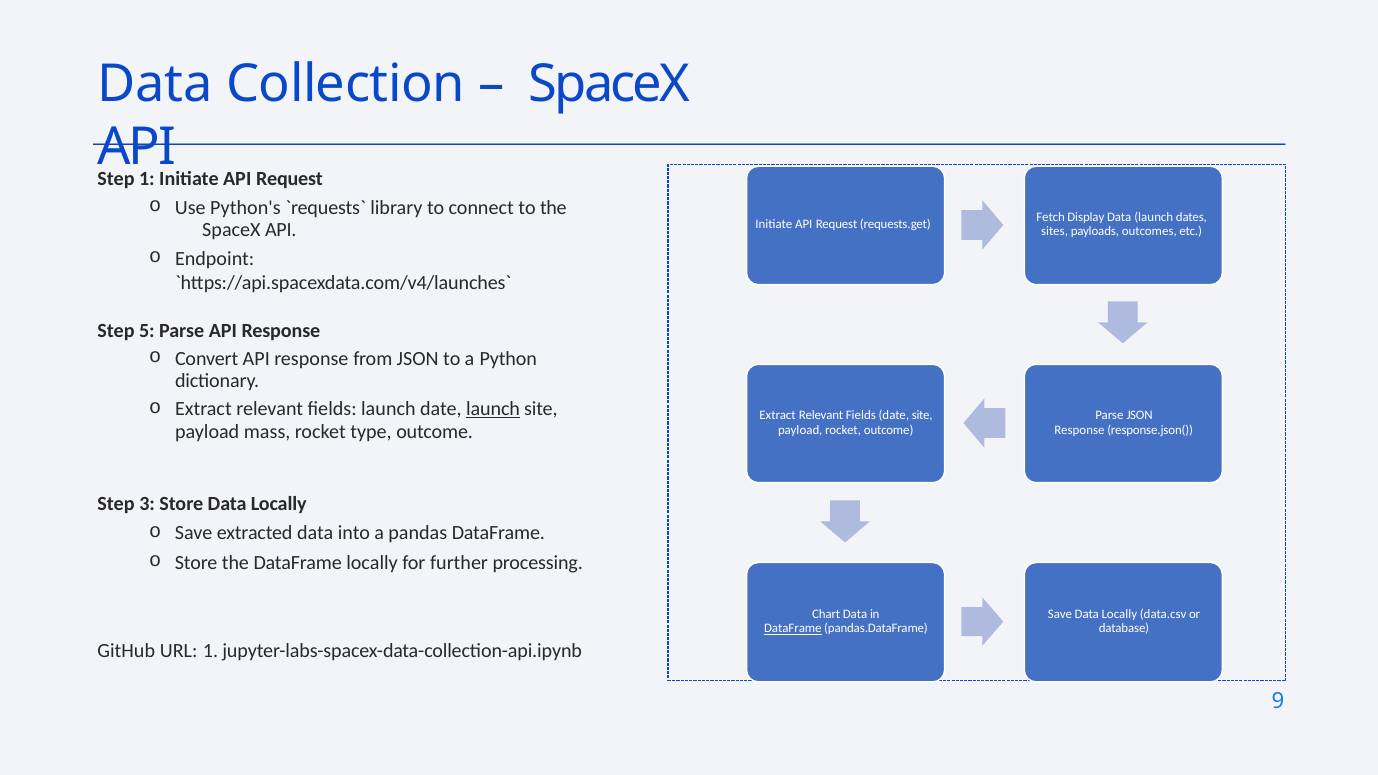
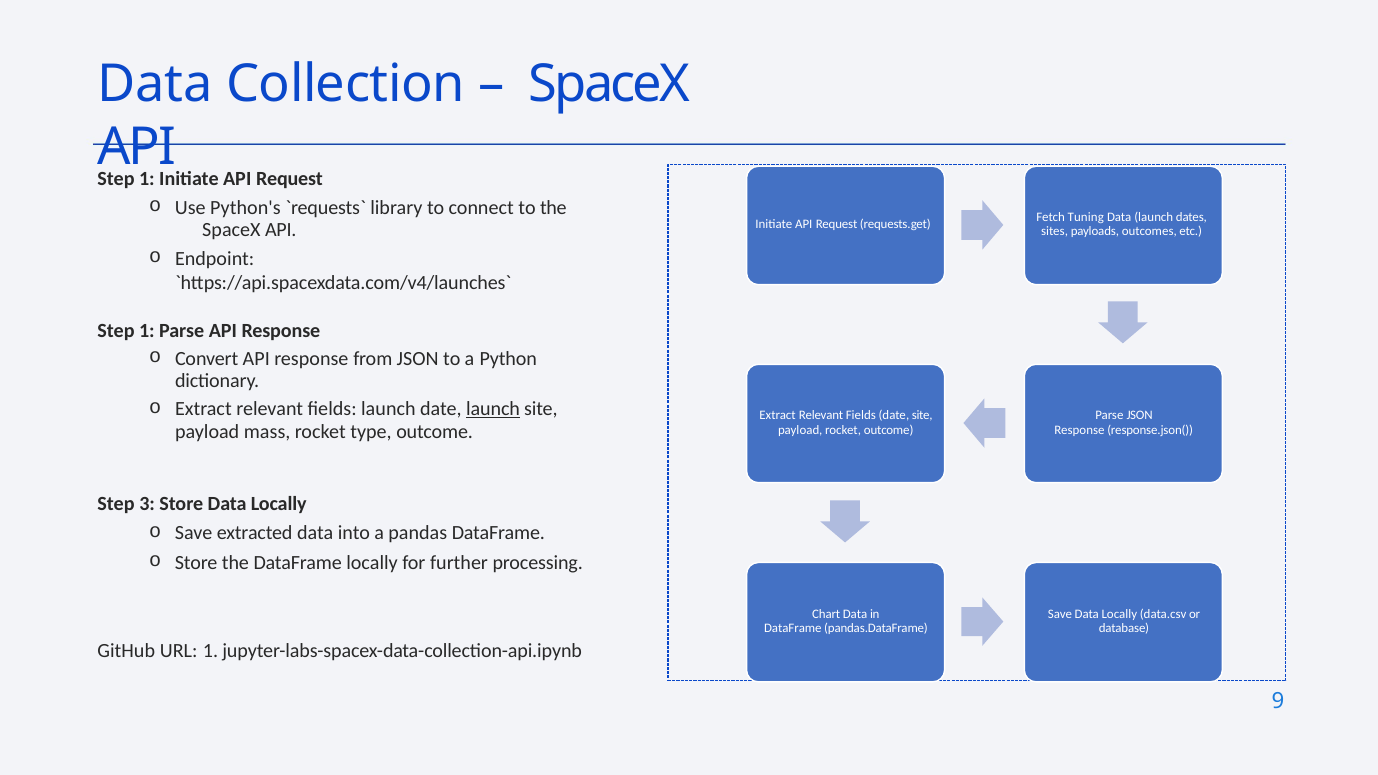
Display: Display -> Tuning
5 at (147, 331): 5 -> 1
DataFrame at (793, 629) underline: present -> none
